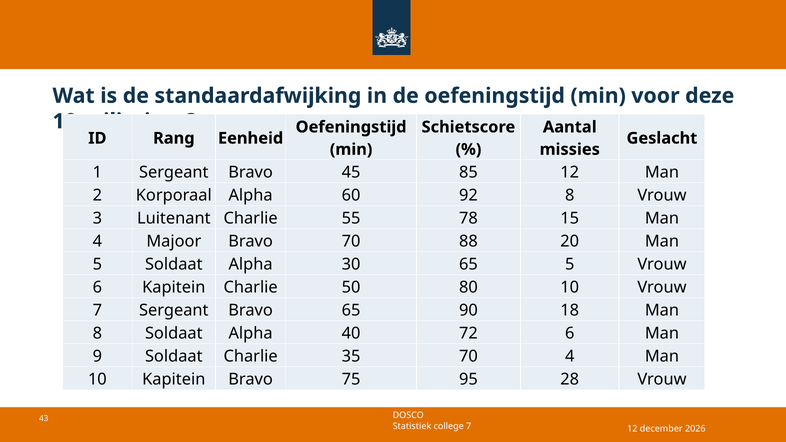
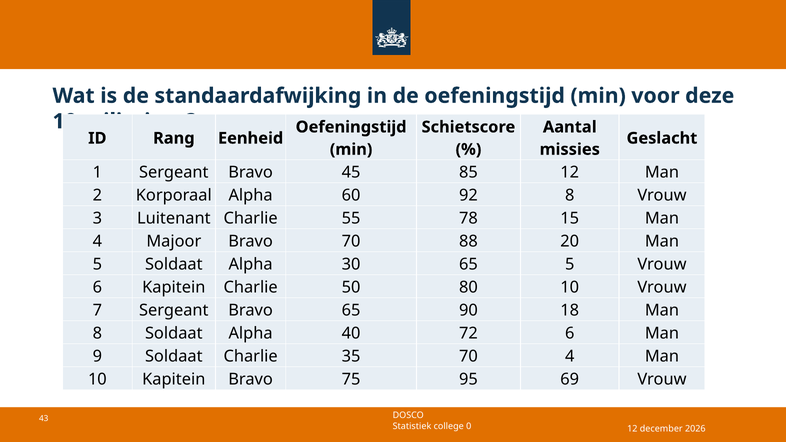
28: 28 -> 69
7 at (469, 426): 7 -> 0
